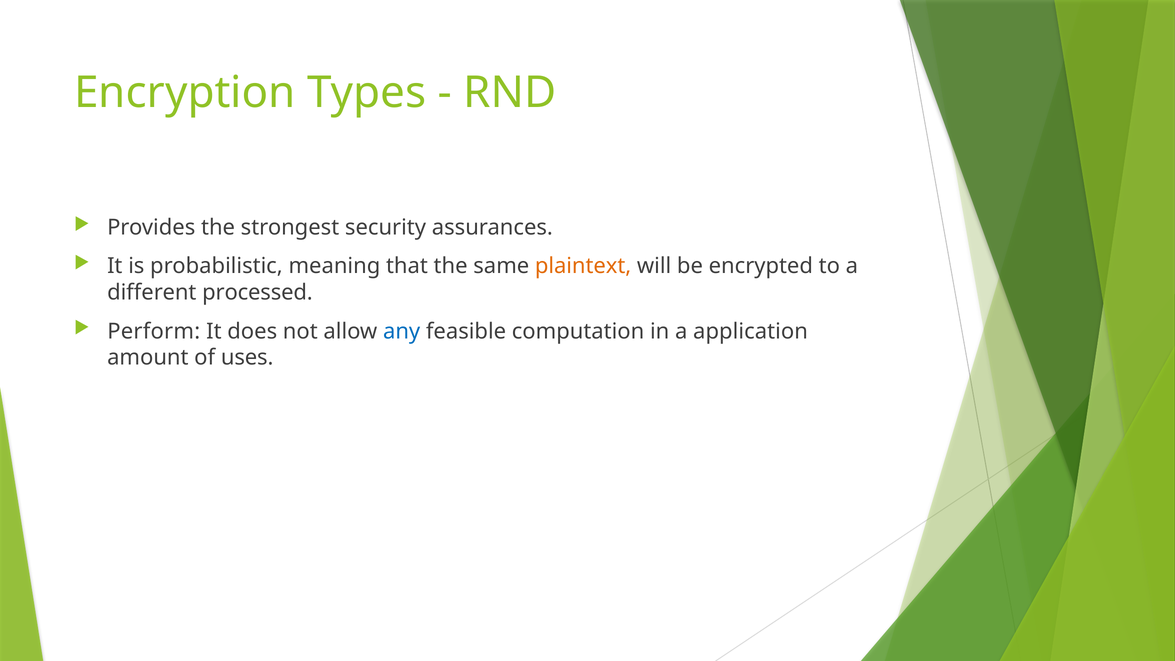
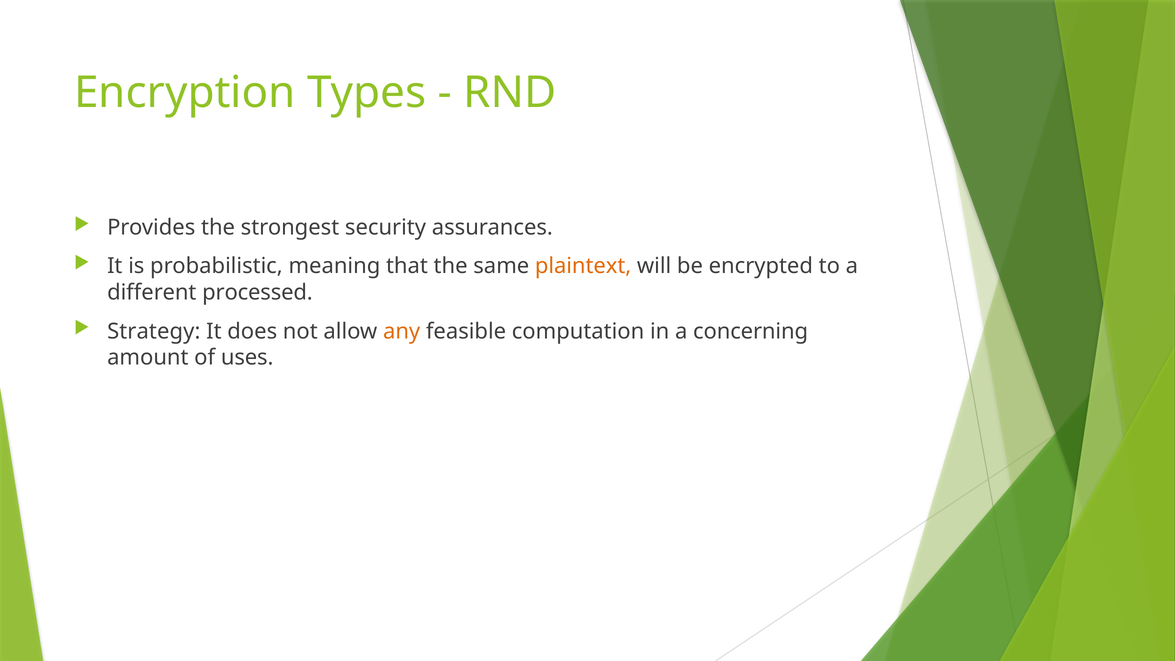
Perform: Perform -> Strategy
any colour: blue -> orange
application: application -> concerning
